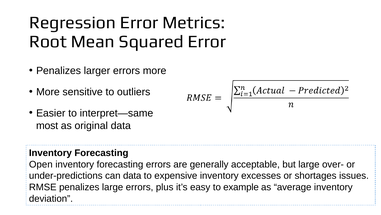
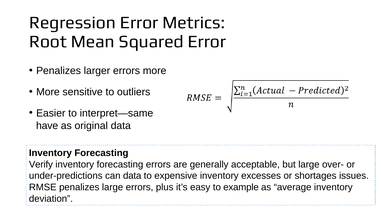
most: most -> have
Open: Open -> Verify
